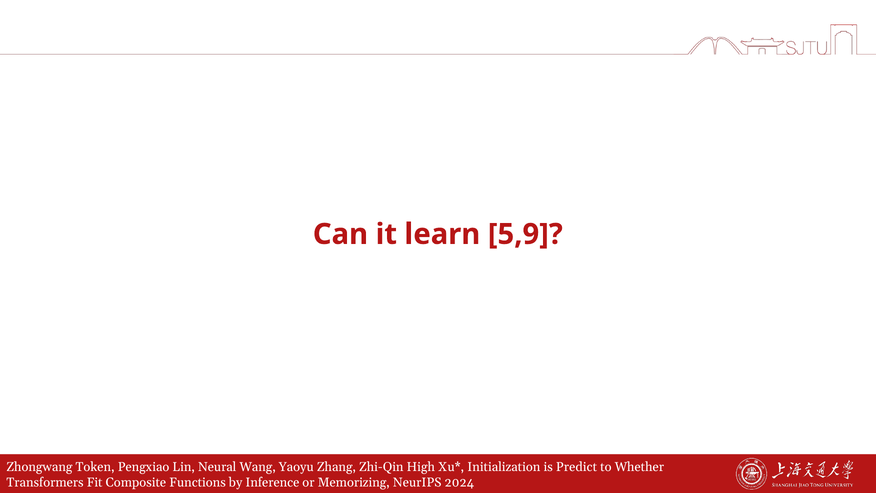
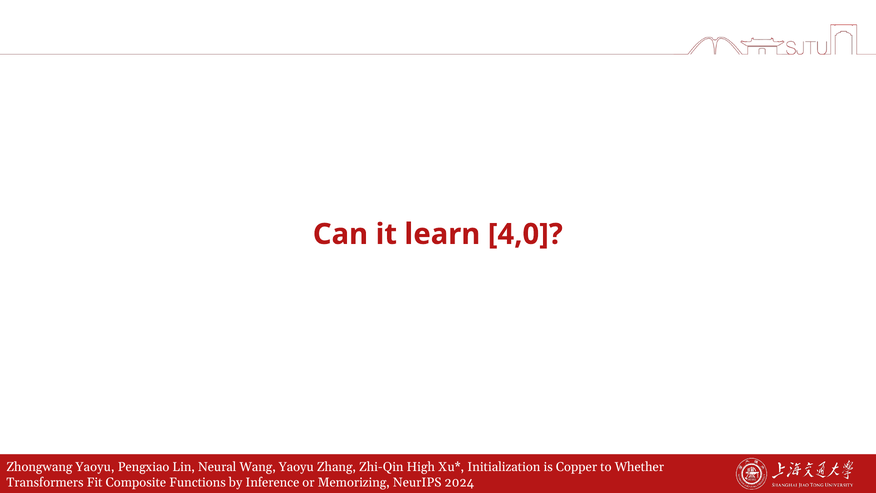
5,9: 5,9 -> 4,0
Zhongwang Token: Token -> Yaoyu
Predict: Predict -> Copper
